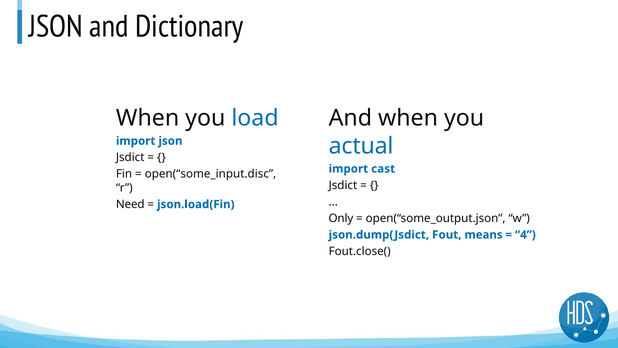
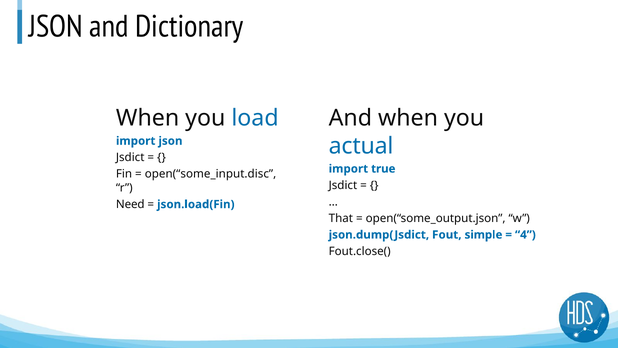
cast: cast -> true
Only: Only -> That
means: means -> simple
